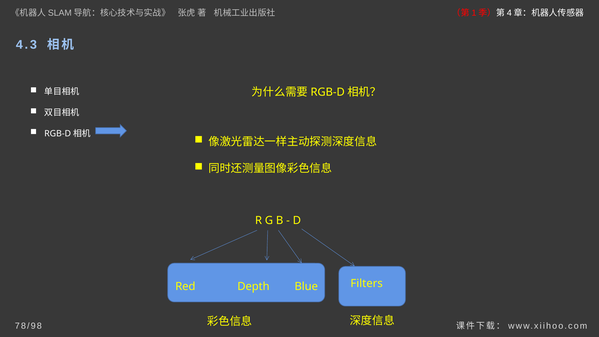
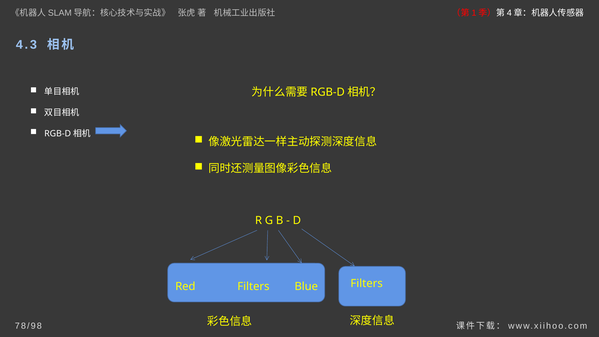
Red Depth: Depth -> Filters
